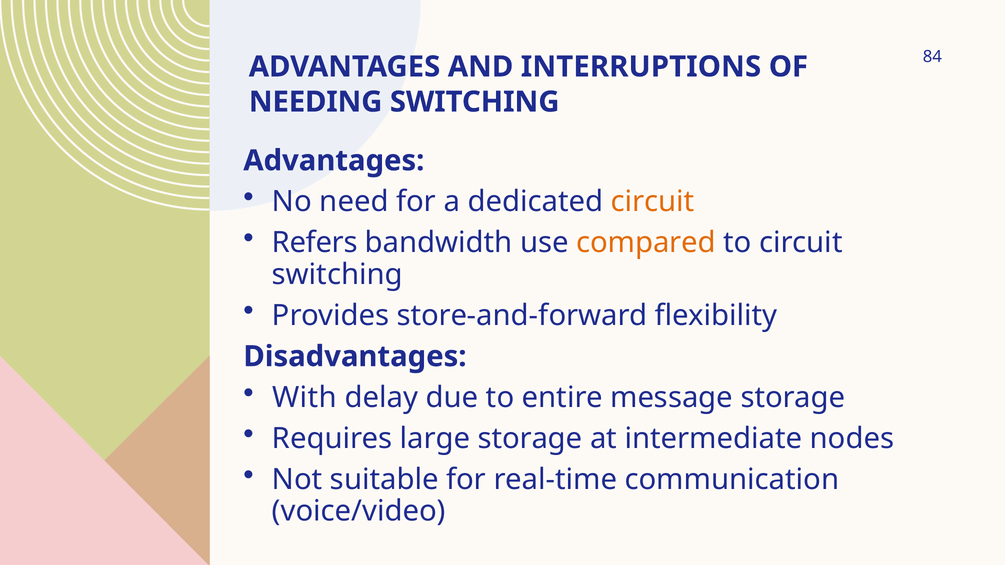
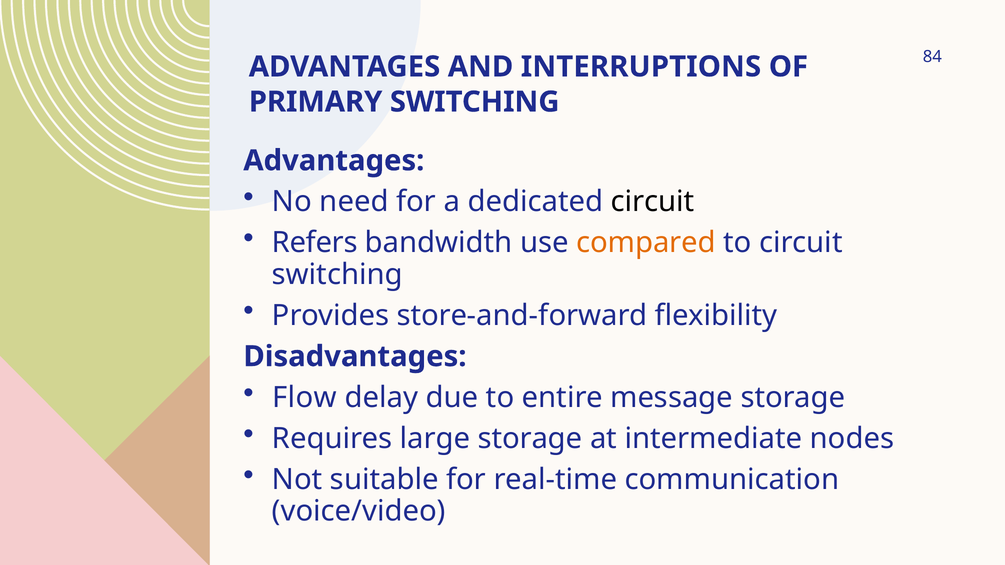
NEEDING: NEEDING -> PRIMARY
circuit at (652, 202) colour: orange -> black
With: With -> Flow
